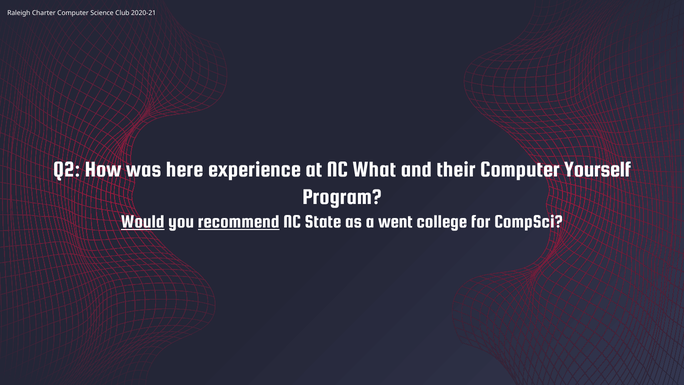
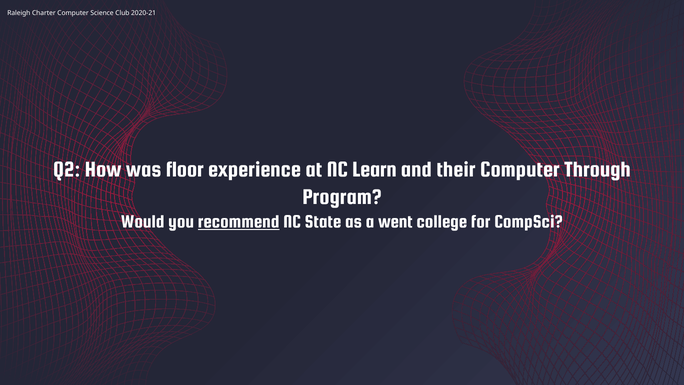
here: here -> floor
What: What -> Learn
Yourself: Yourself -> Through
Would underline: present -> none
